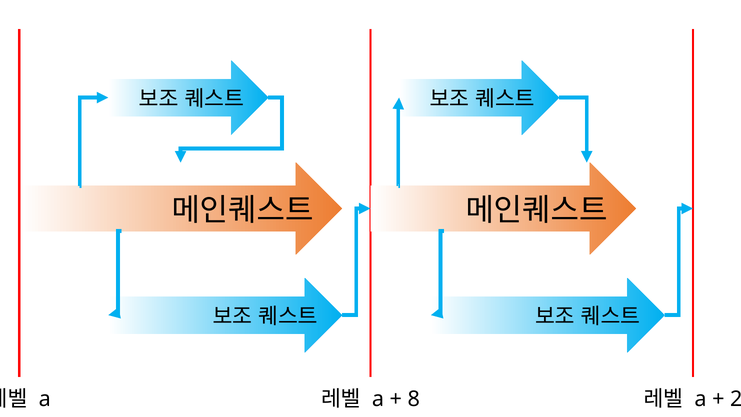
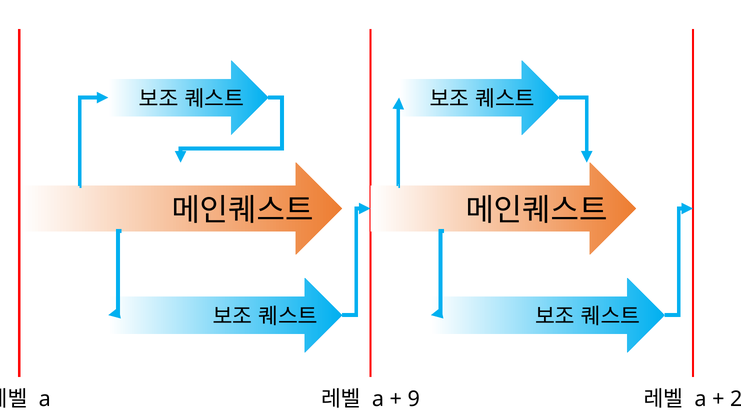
8: 8 -> 9
